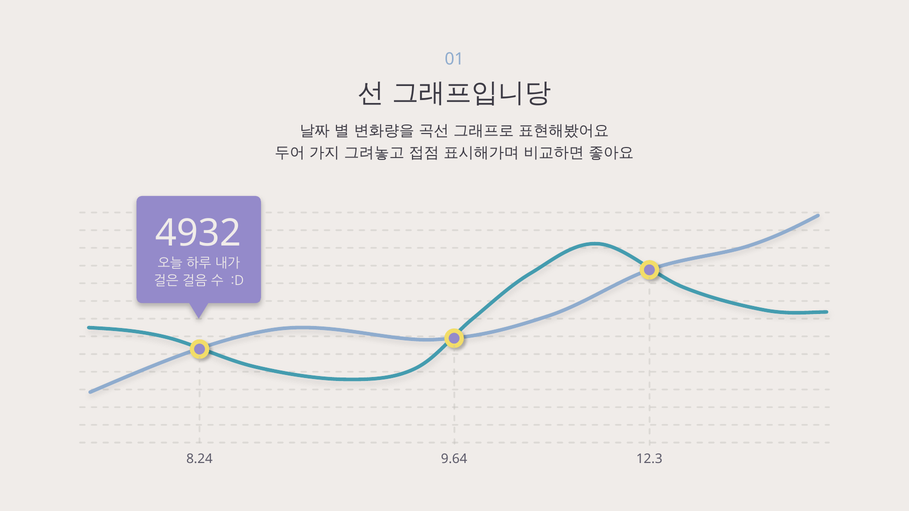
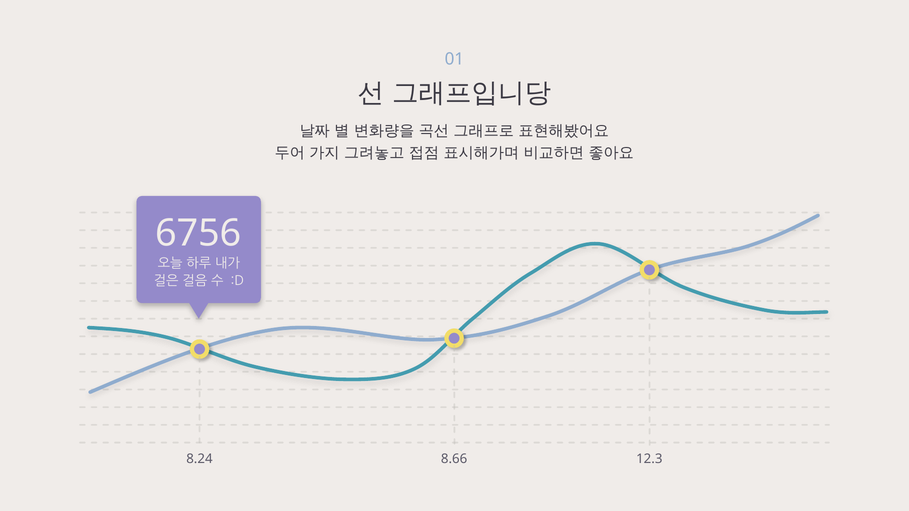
4932: 4932 -> 6756
9.64: 9.64 -> 8.66
